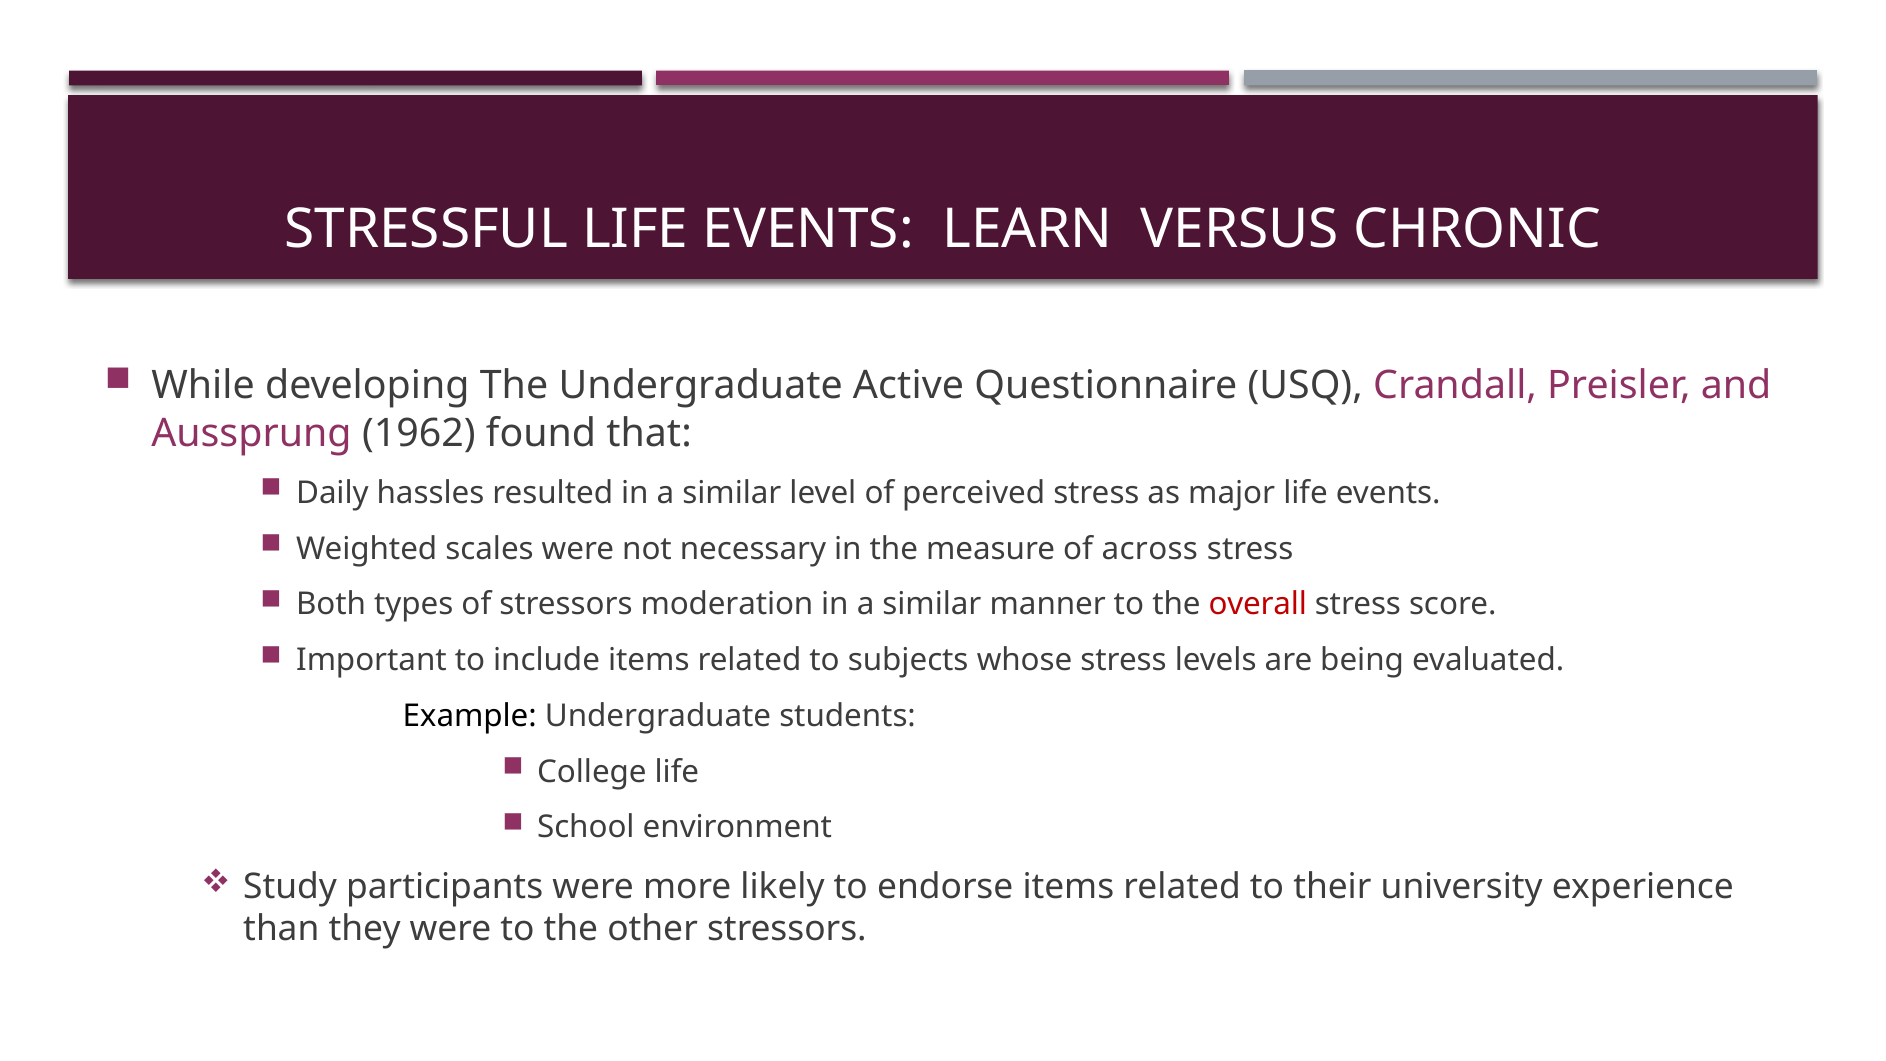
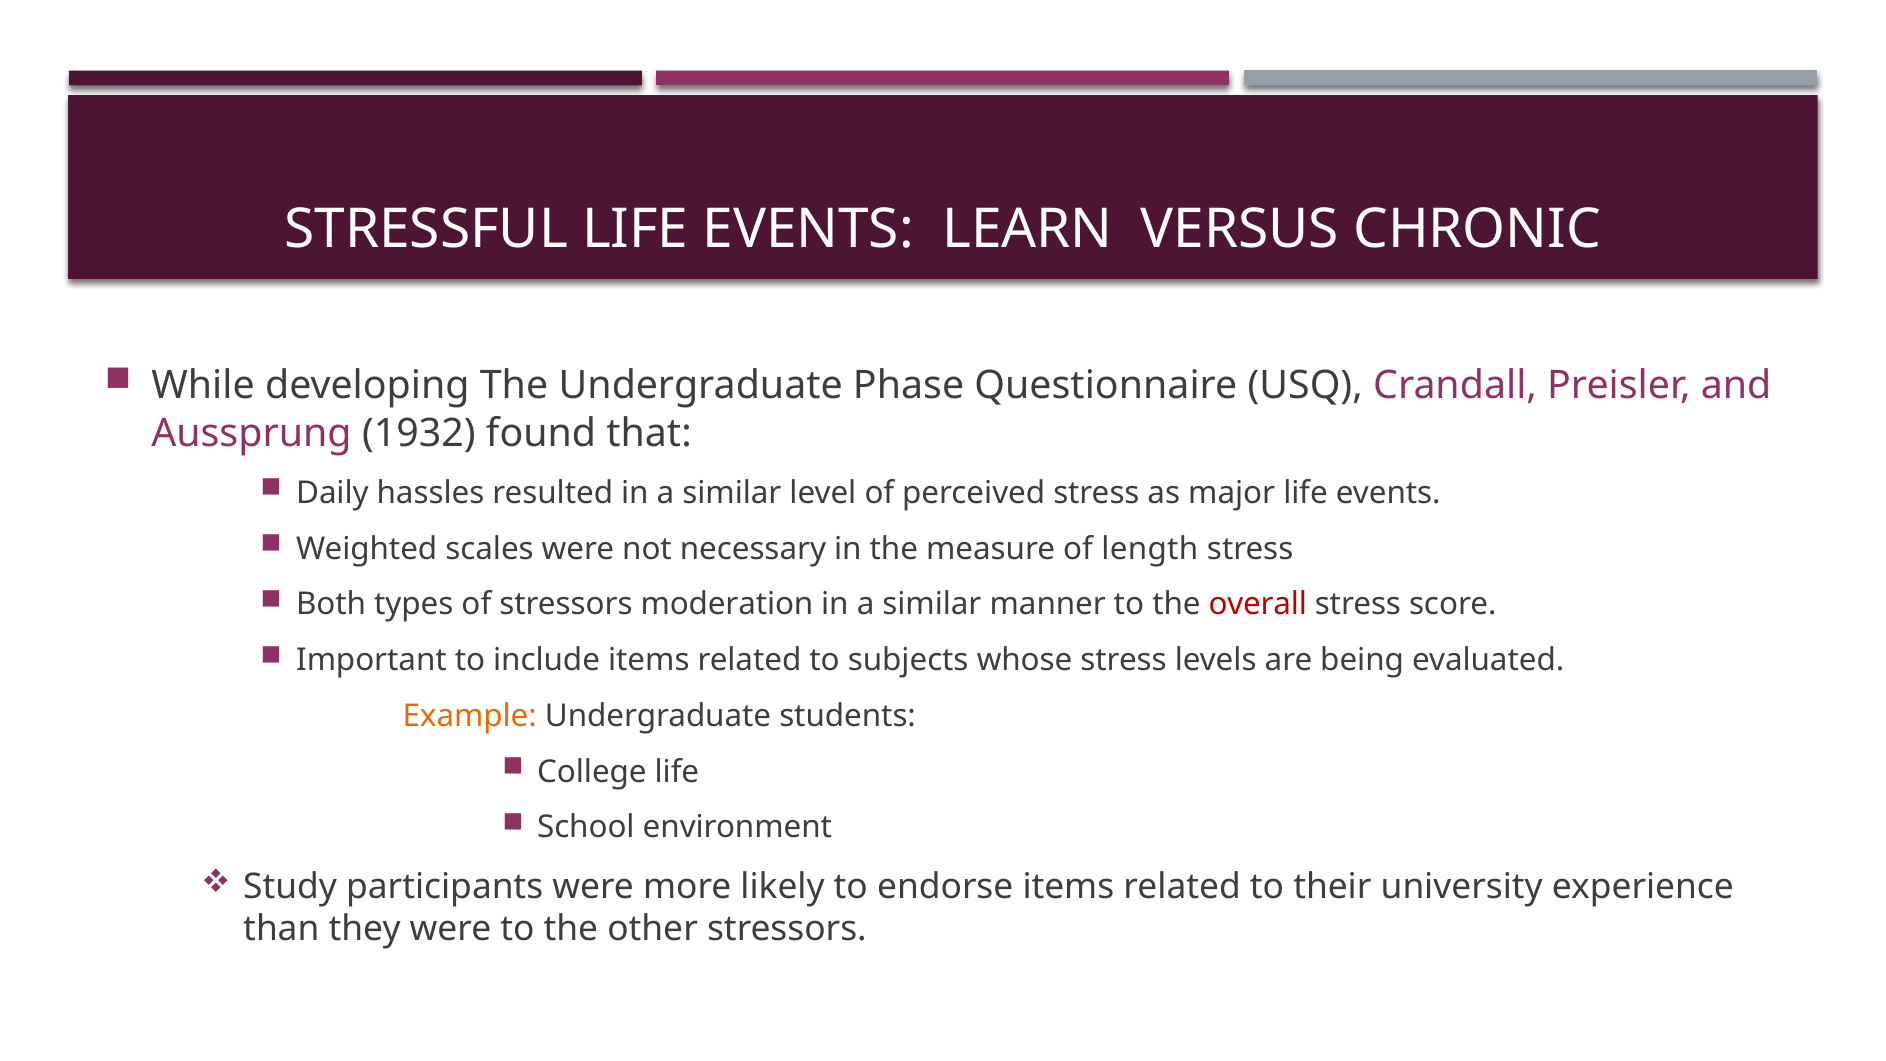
Active: Active -> Phase
1962: 1962 -> 1932
across: across -> length
Example colour: black -> orange
